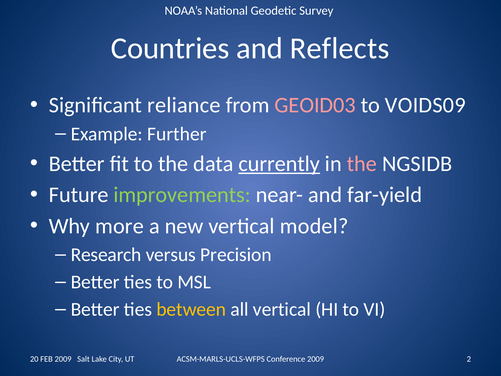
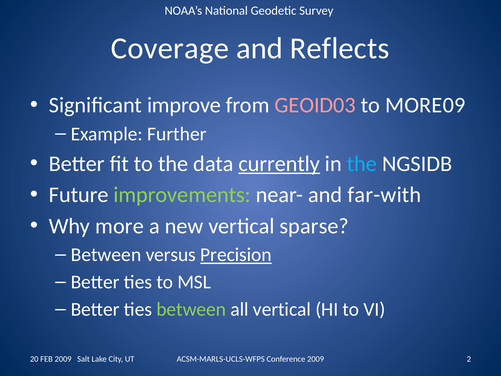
Countries: Countries -> Coverage
reliance: reliance -> improve
VOIDS09: VOIDS09 -> MORE09
the at (362, 164) colour: pink -> light blue
far-yield: far-yield -> far-with
model: model -> sparse
Research at (106, 255): Research -> Between
Precision underline: none -> present
between at (191, 309) colour: yellow -> light green
